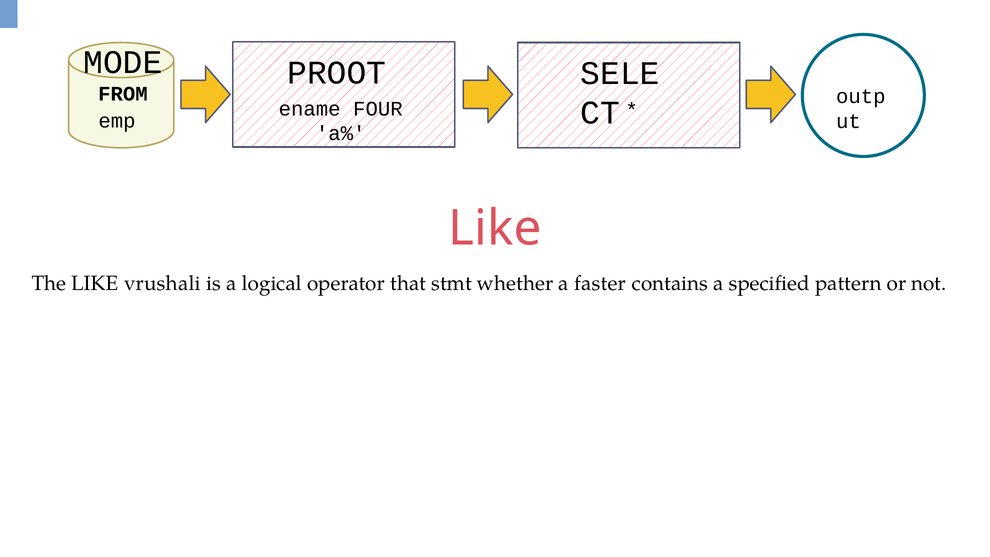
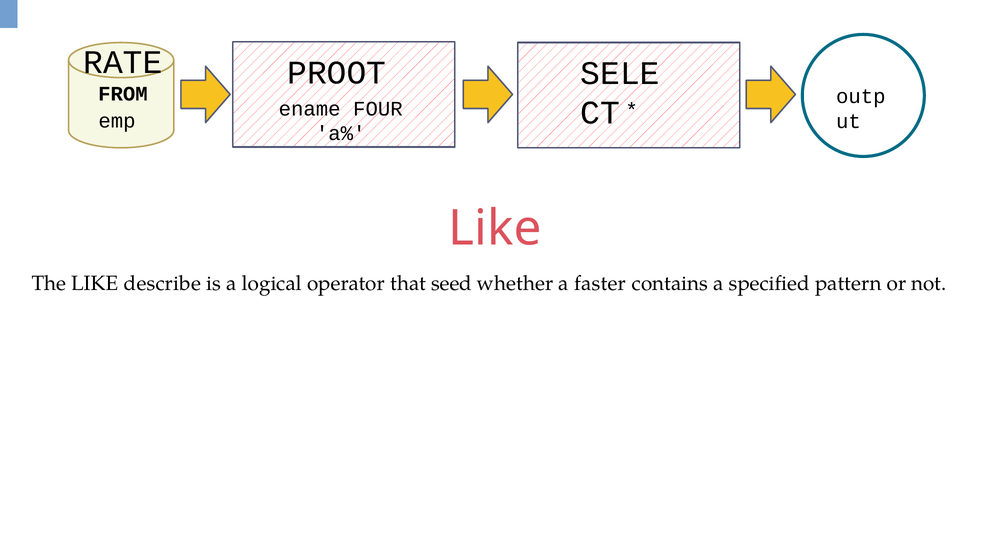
MODE: MODE -> RATE
vrushali: vrushali -> describe
stmt: stmt -> seed
